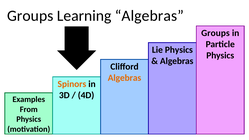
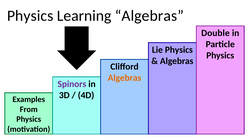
Groups at (30, 16): Groups -> Physics
Groups at (215, 33): Groups -> Double
Spinors colour: orange -> purple
